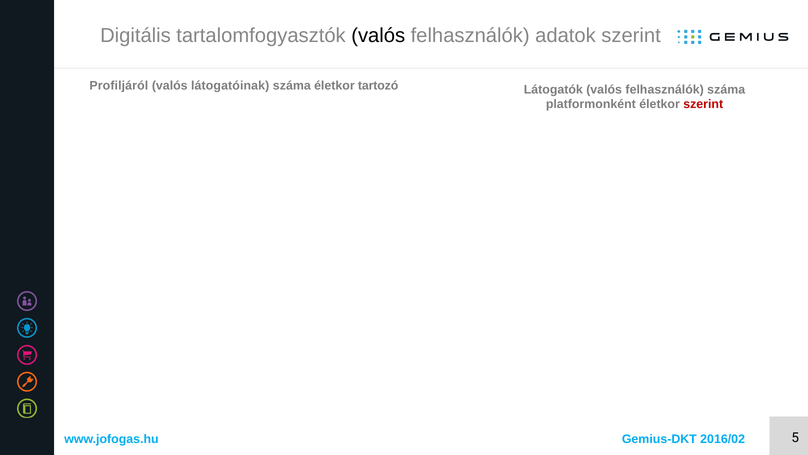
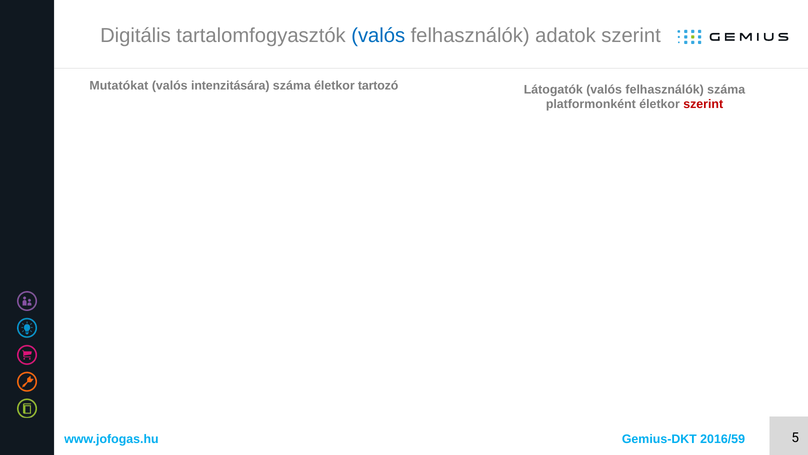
valós at (378, 35) colour: black -> blue
Profiljáról: Profiljáról -> Mutatókat
látogatóinak: látogatóinak -> intenzitására
2016/02: 2016/02 -> 2016/59
